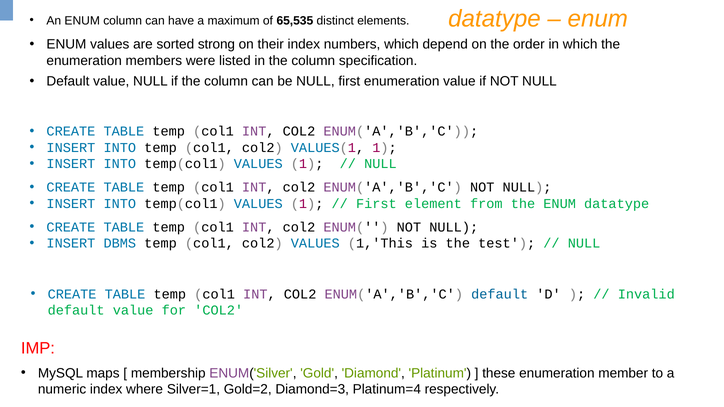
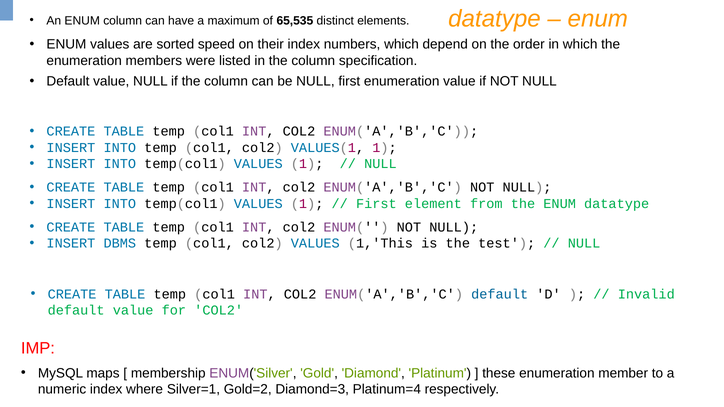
strong: strong -> speed
